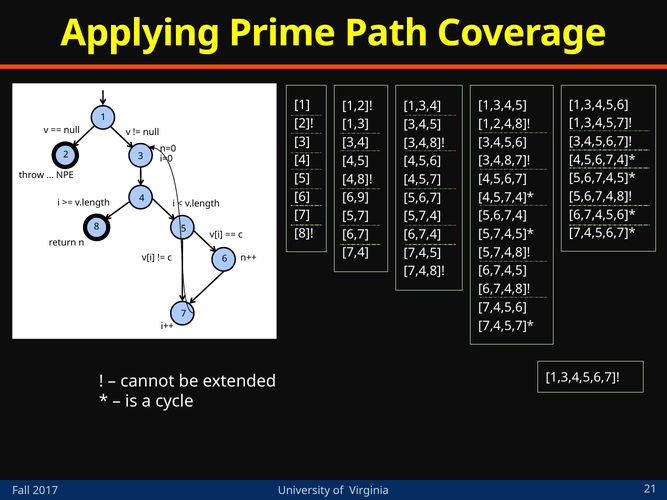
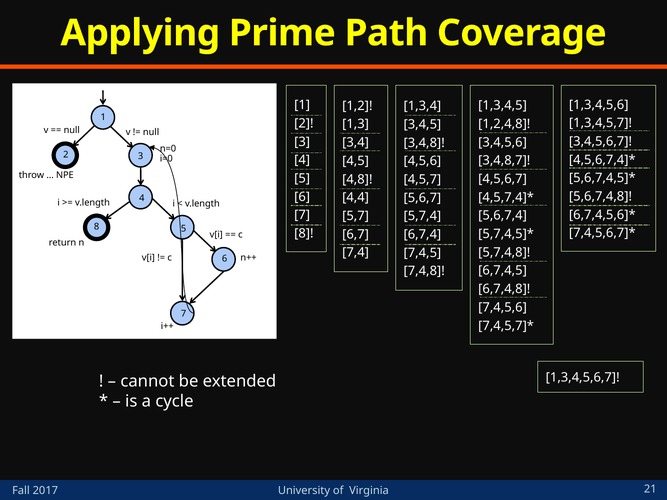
6,9: 6,9 -> 4,4
